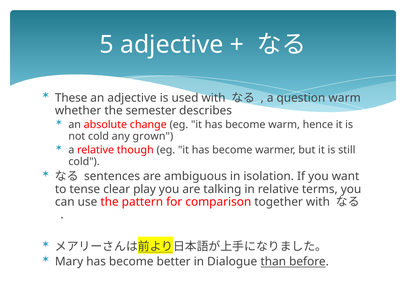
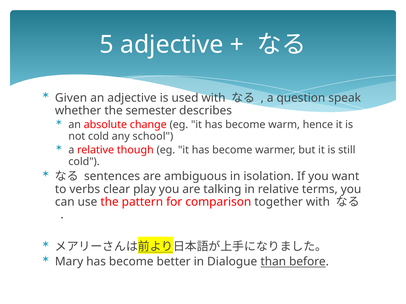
These: These -> Given
question warm: warm -> speak
grown: grown -> school
tense: tense -> verbs
